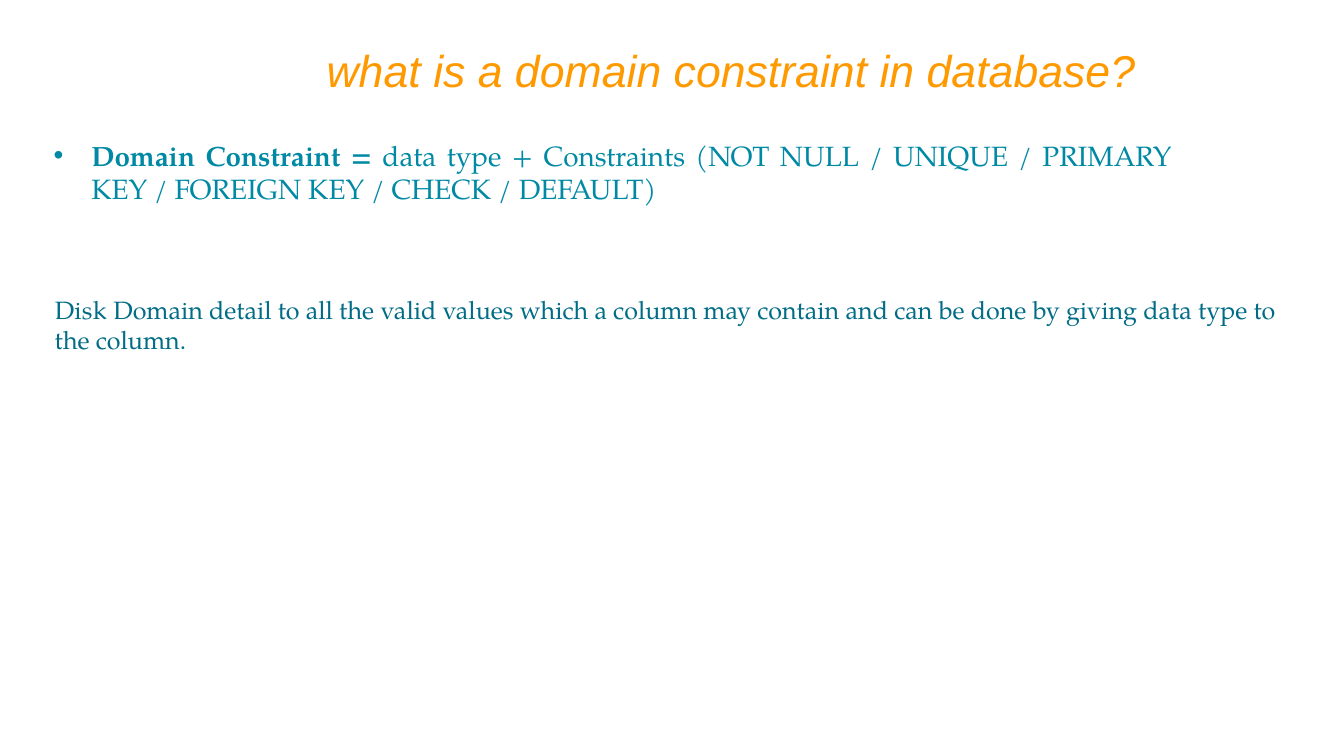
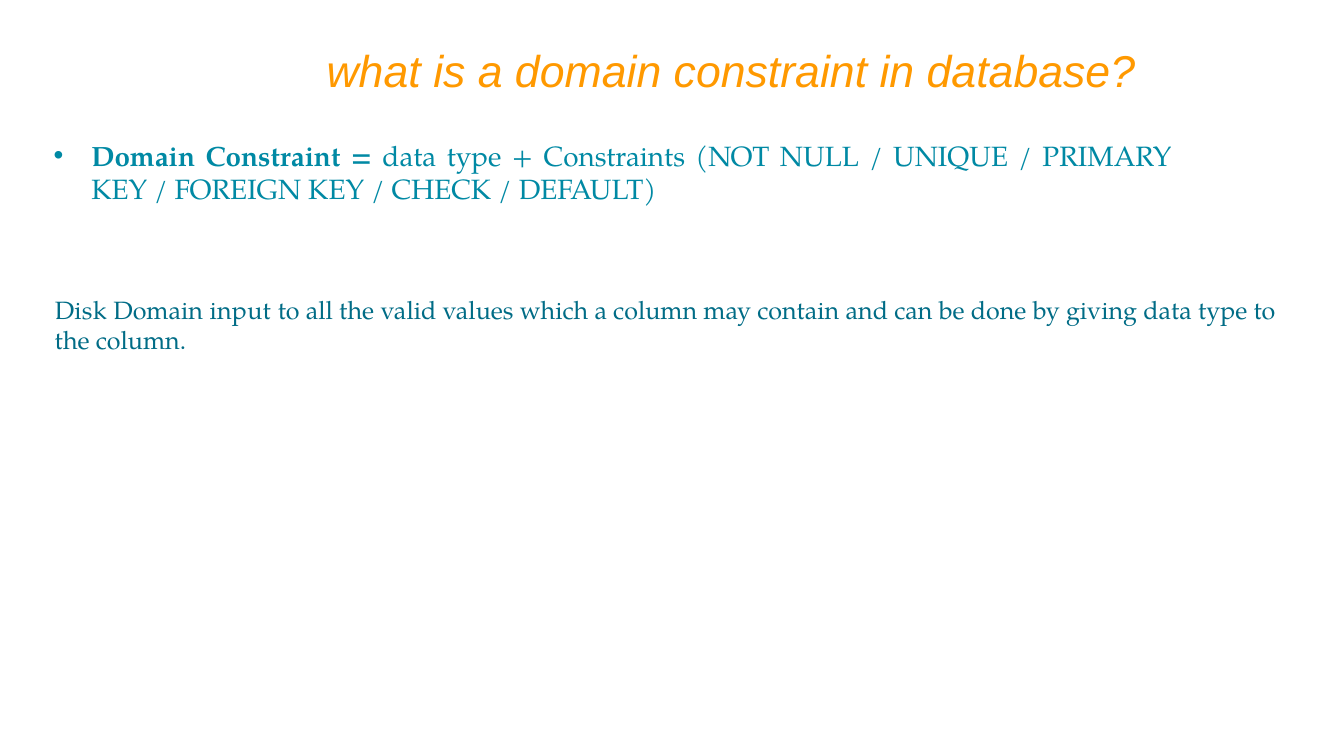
detail: detail -> input
